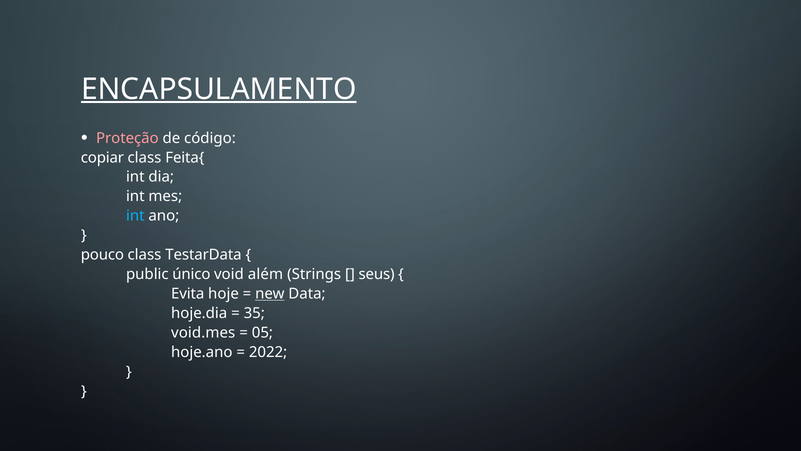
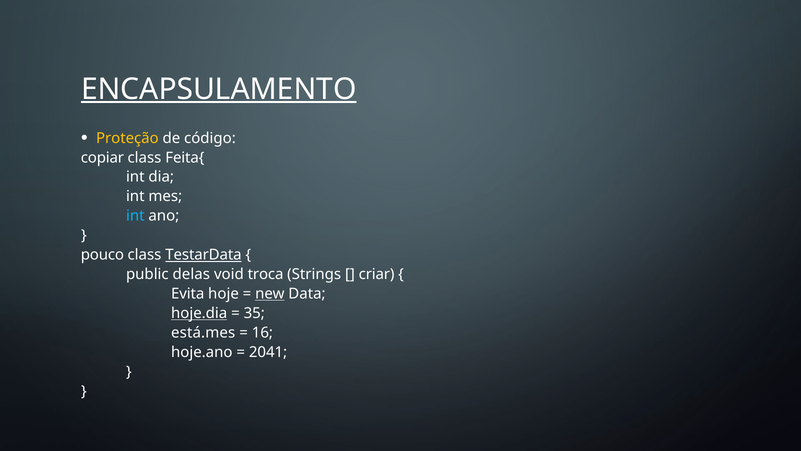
Proteção colour: pink -> yellow
TestarData underline: none -> present
único: único -> delas
além: além -> troca
seus: seus -> criar
hoje.dia underline: none -> present
void.mes: void.mes -> está.mes
05: 05 -> 16
2022: 2022 -> 2041
